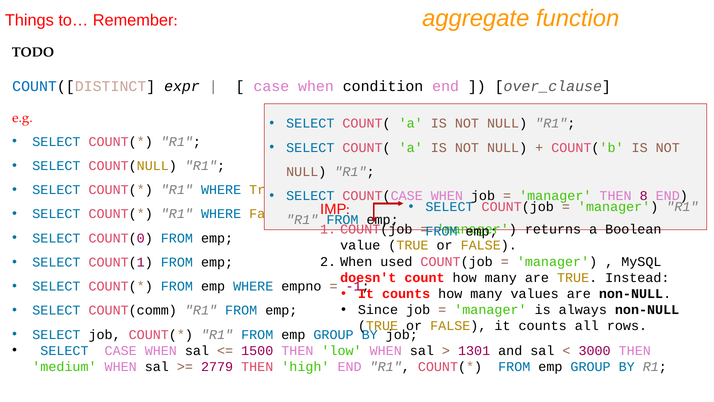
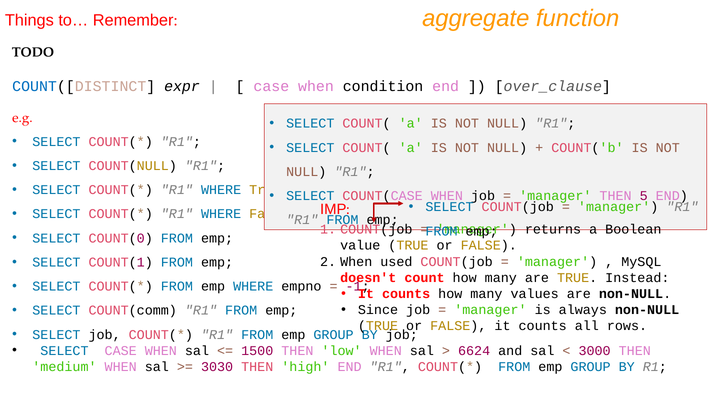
8: 8 -> 5
1301: 1301 -> 6624
2779: 2779 -> 3030
